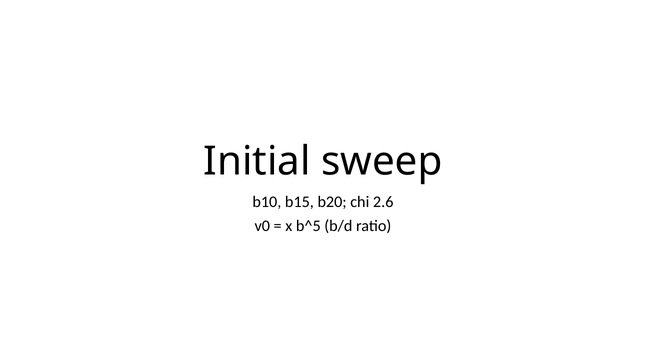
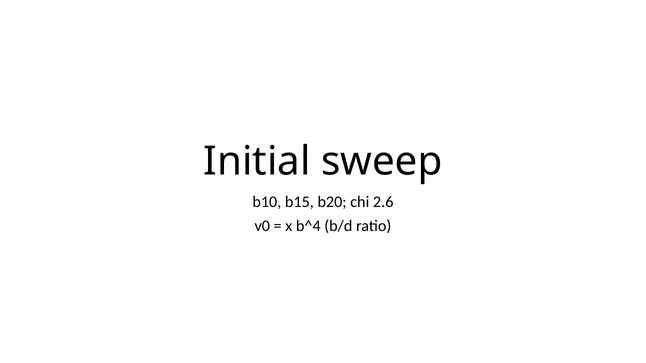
b^5: b^5 -> b^4
